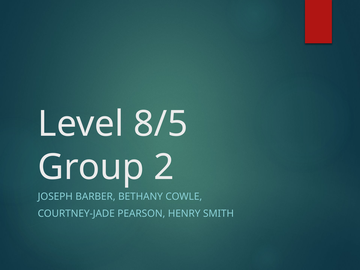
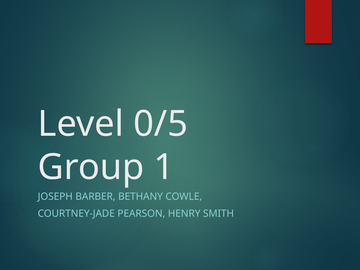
8/5: 8/5 -> 0/5
2: 2 -> 1
